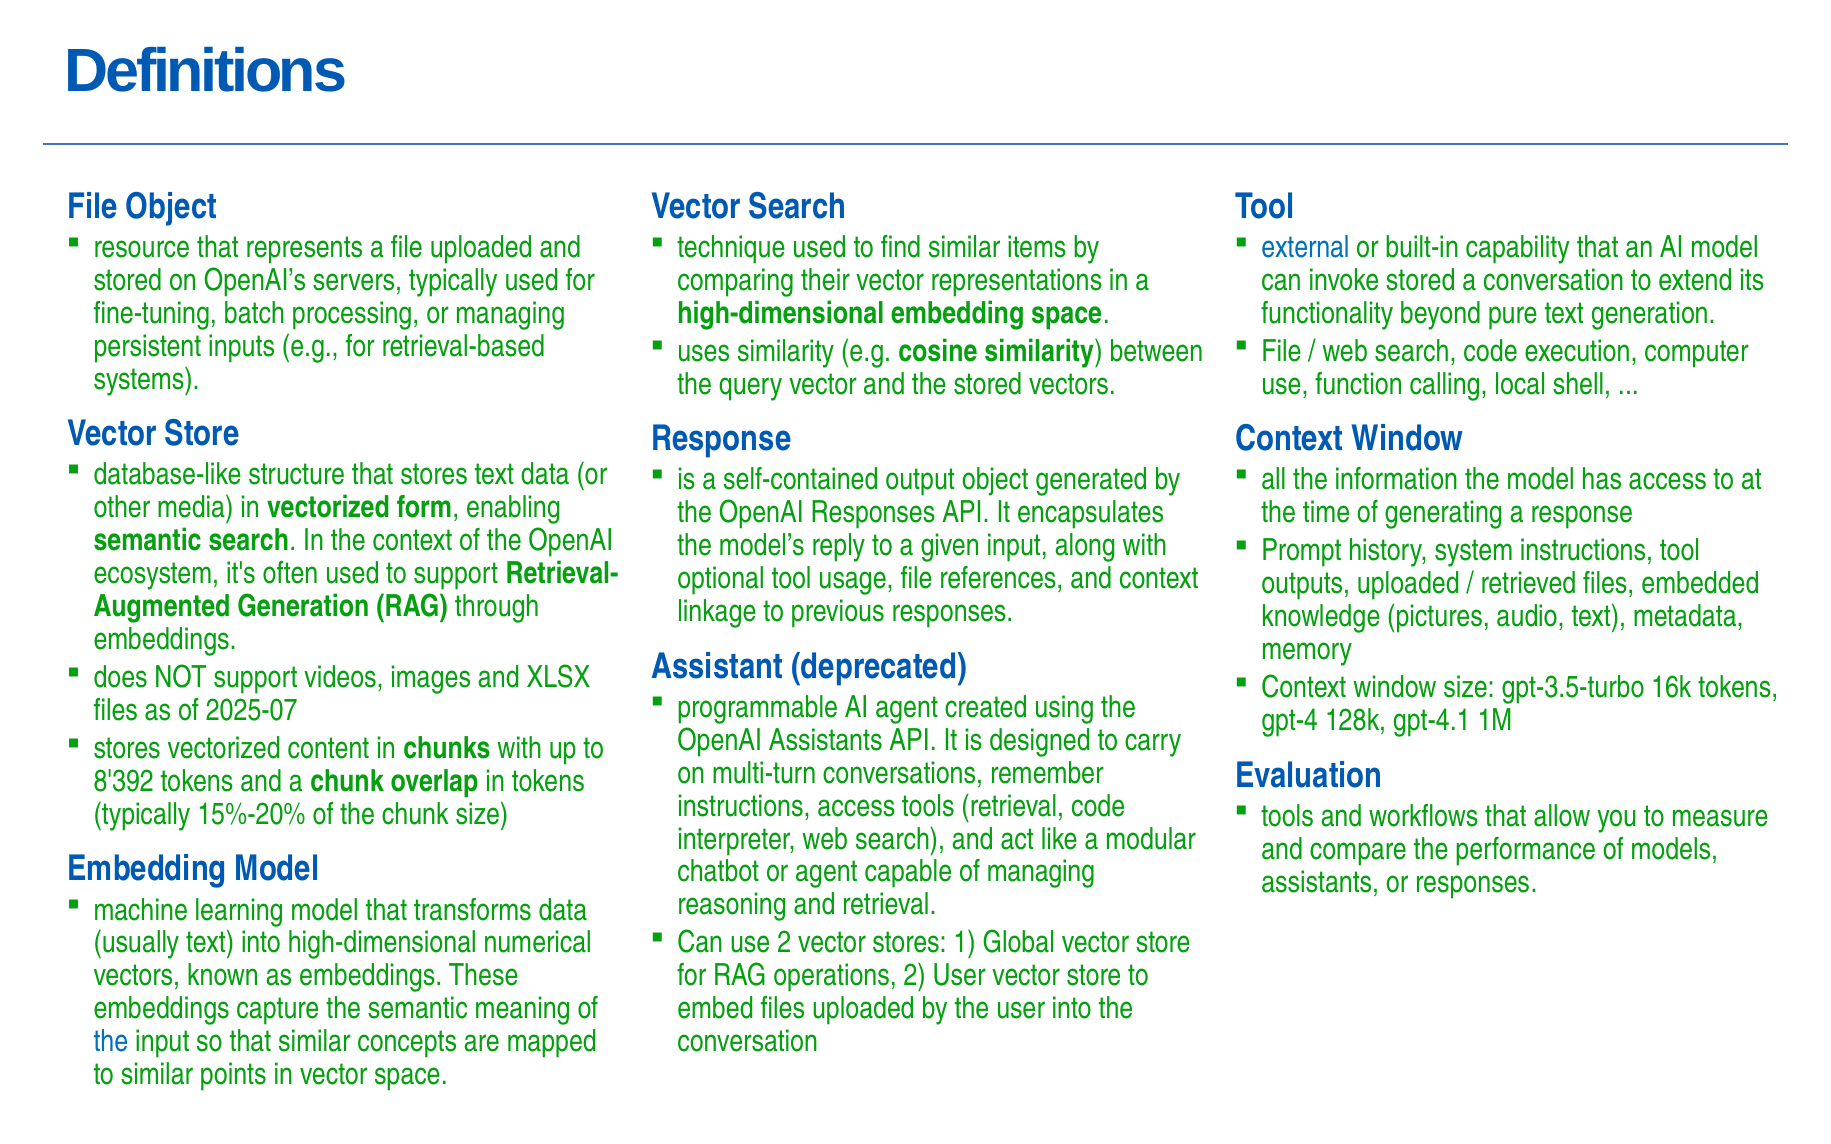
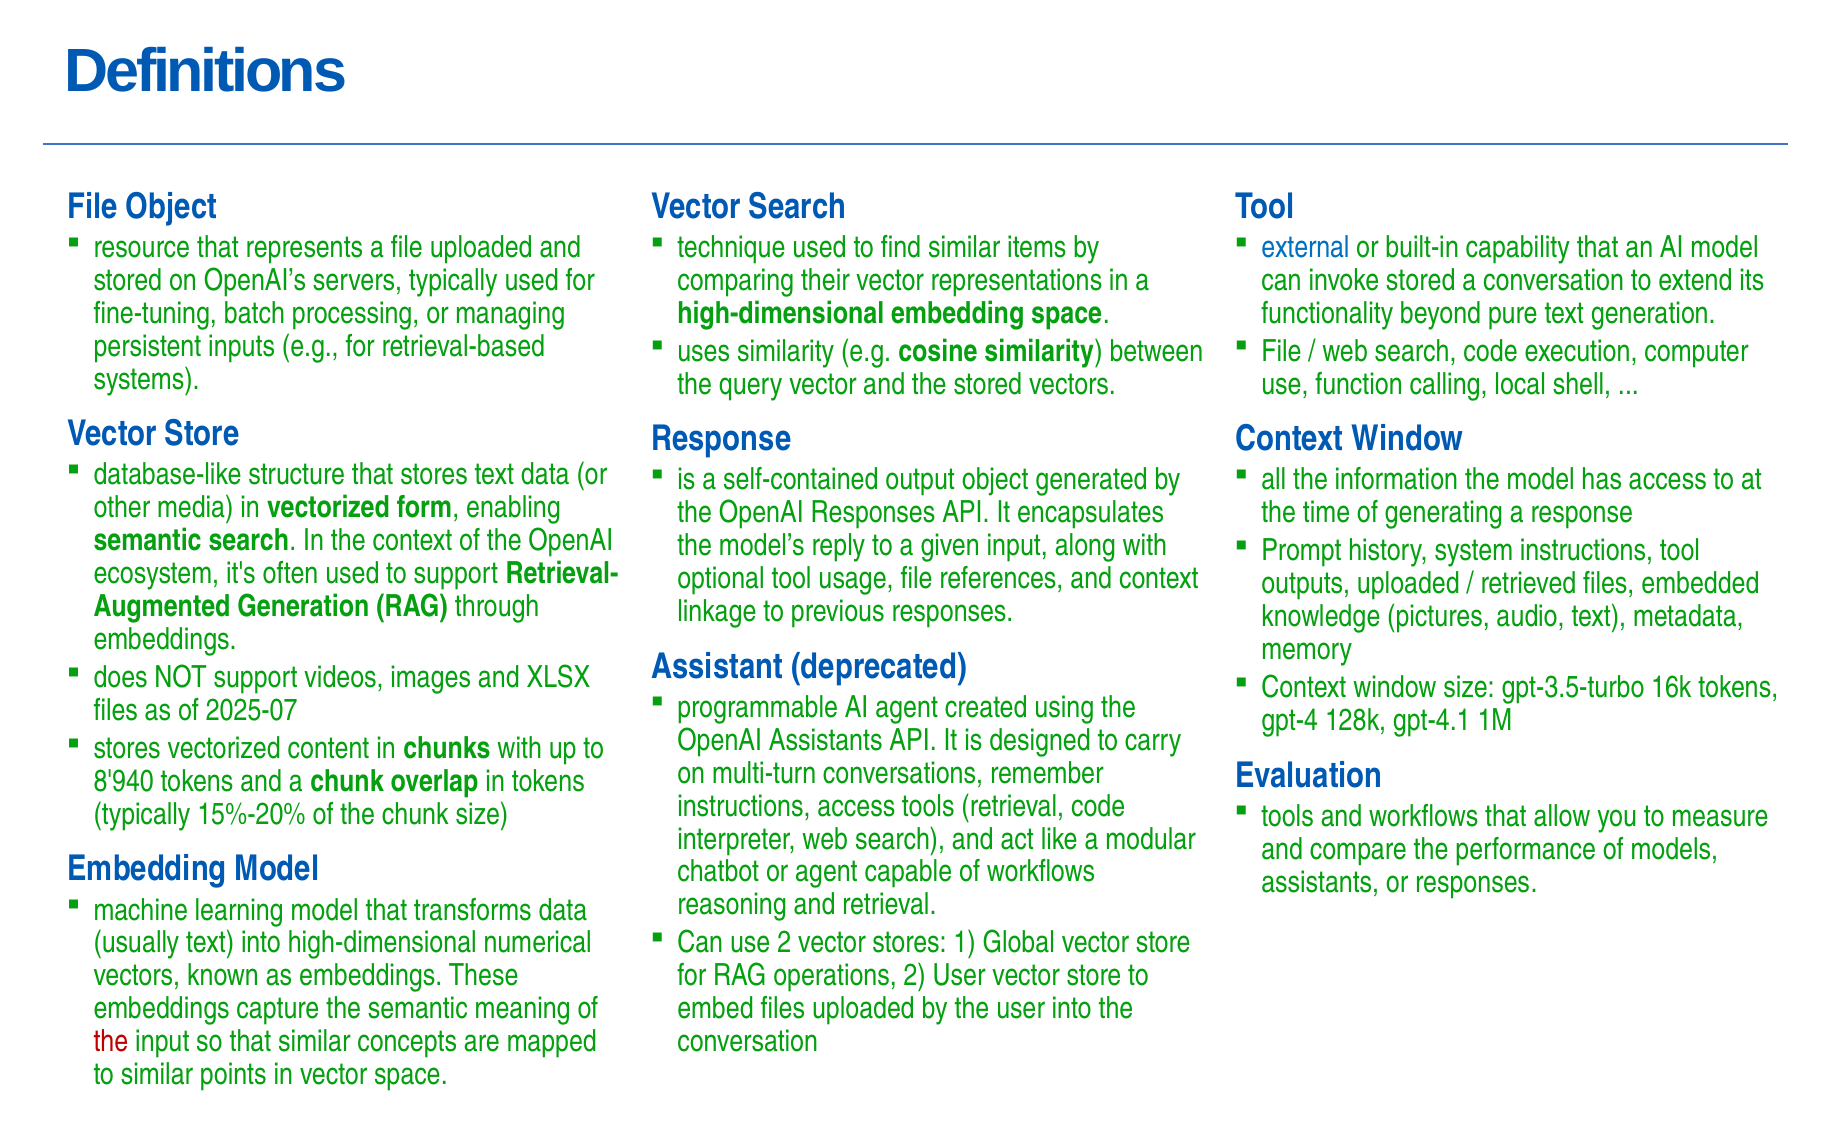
8'392: 8'392 -> 8'940
of managing: managing -> workflows
the at (111, 1042) colour: blue -> red
